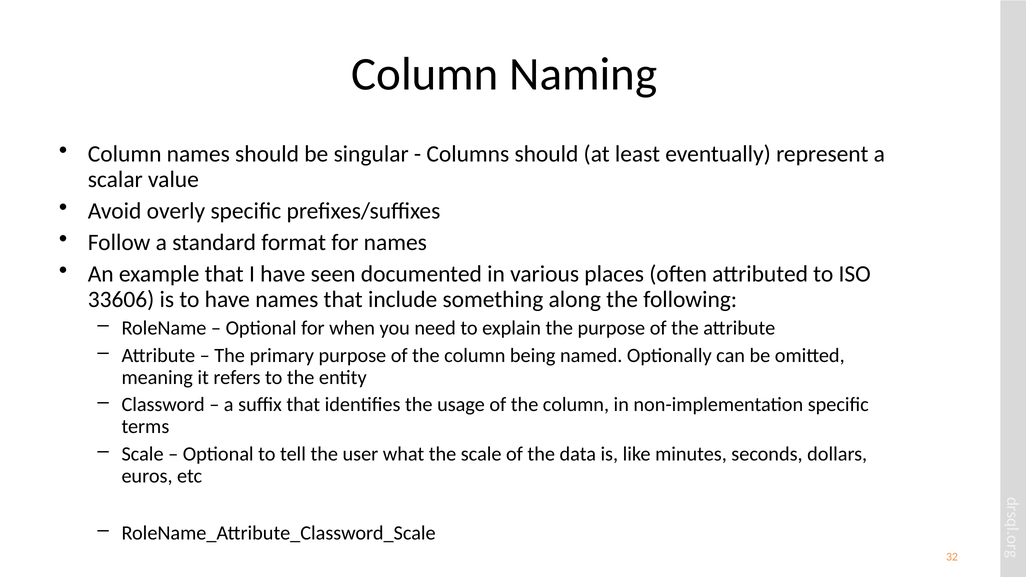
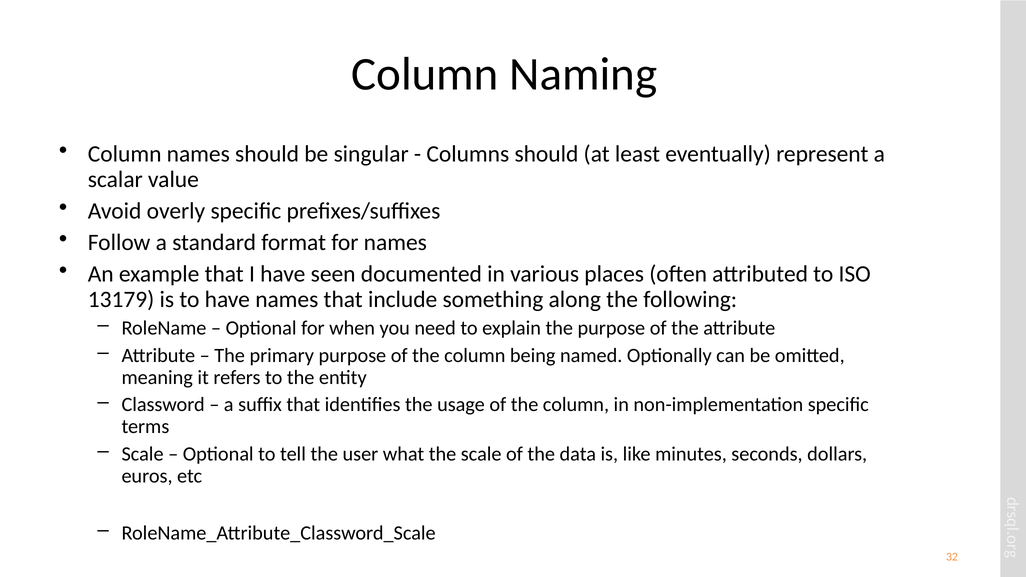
33606: 33606 -> 13179
